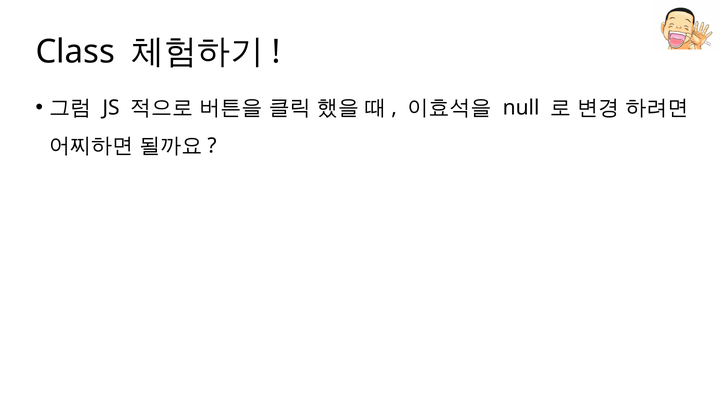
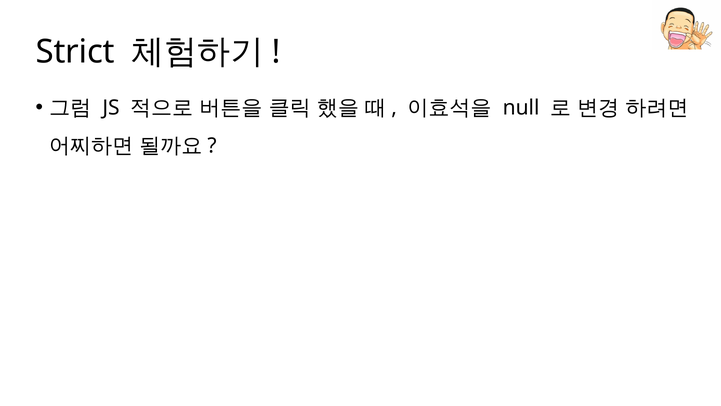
Class: Class -> Strict
